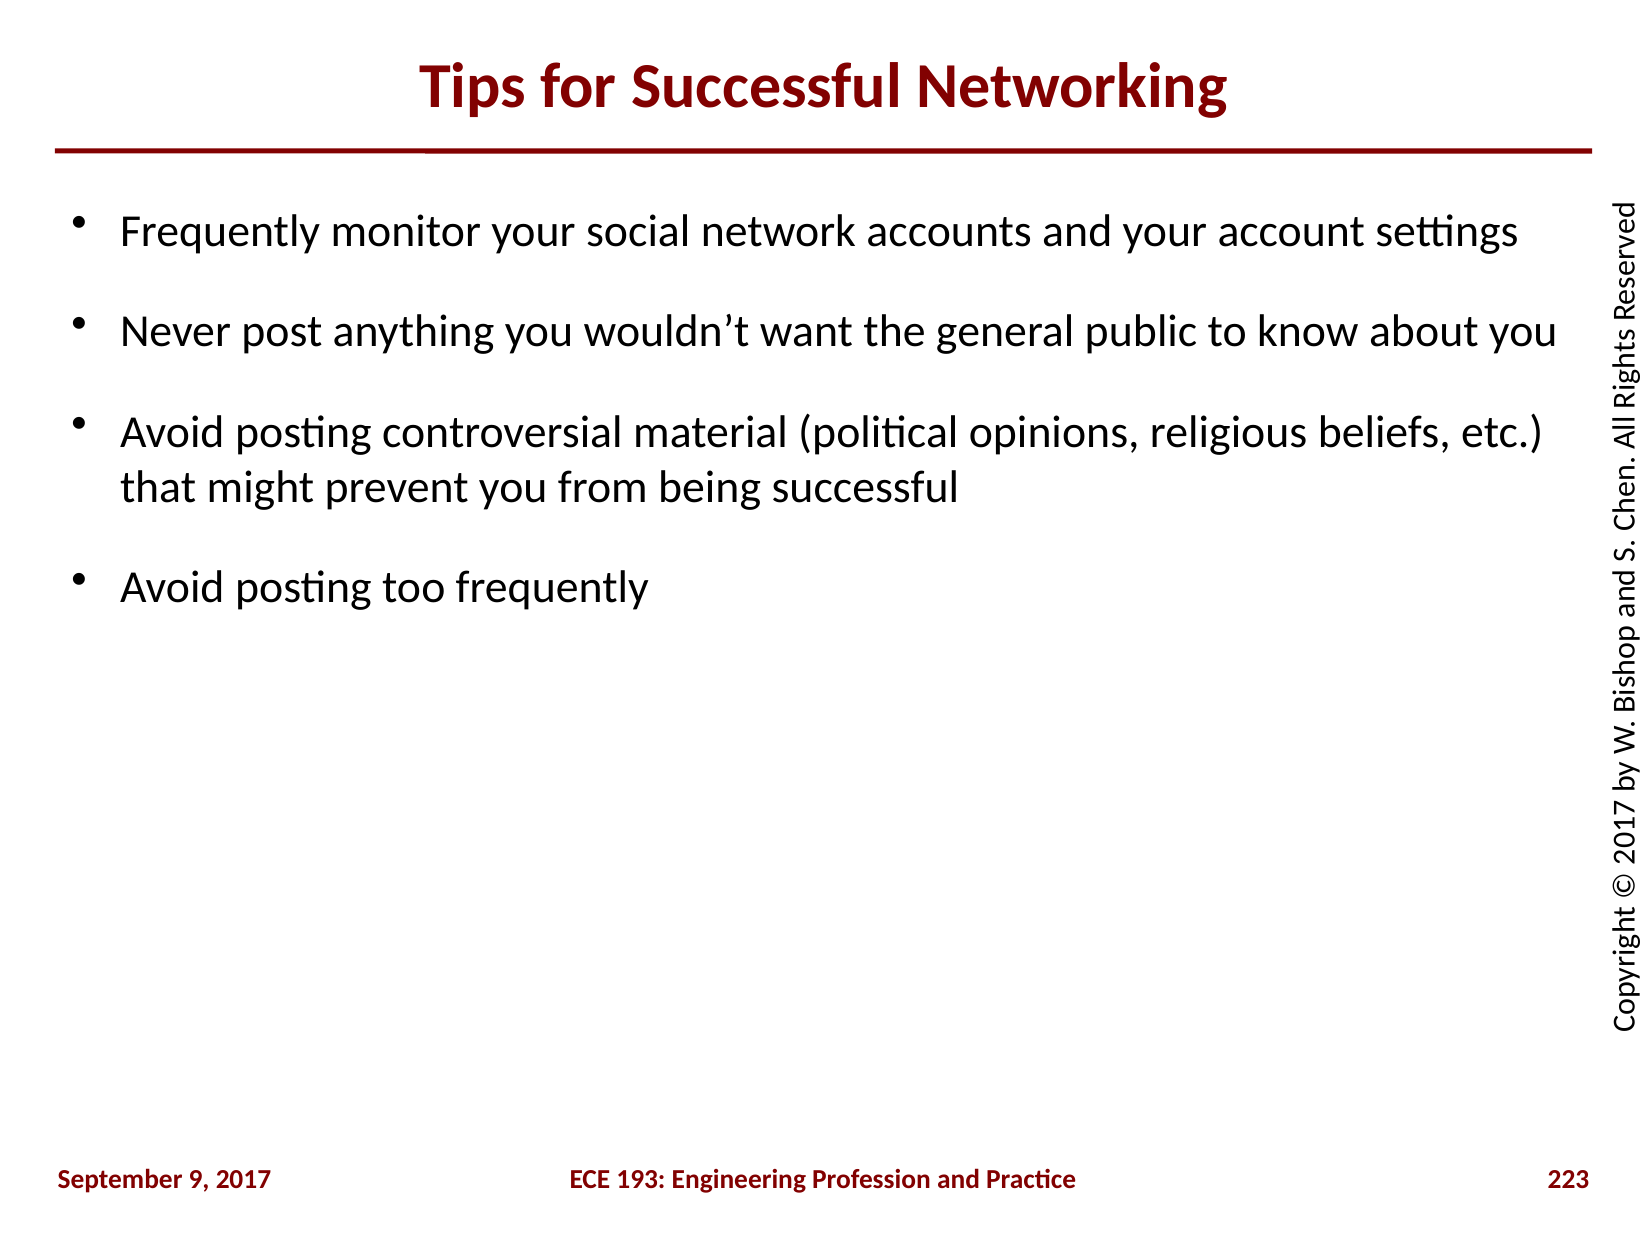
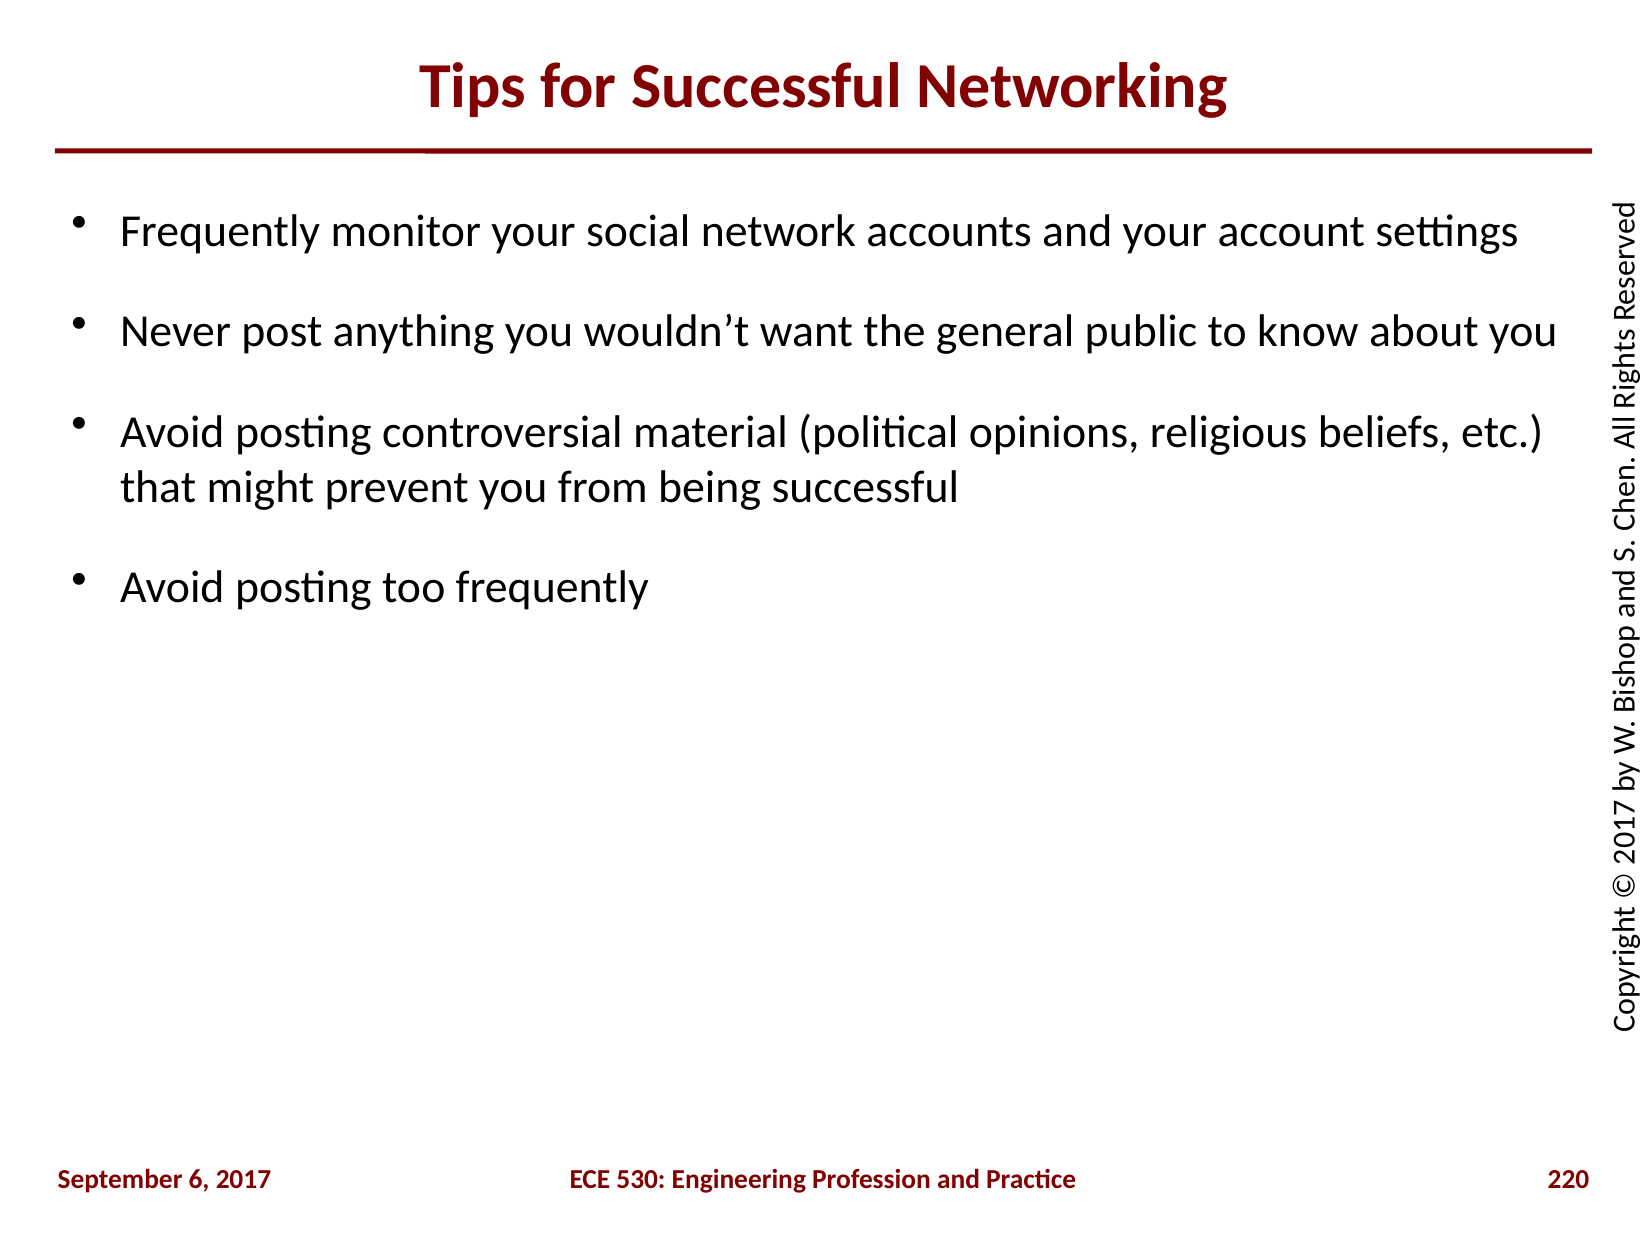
9: 9 -> 6
193: 193 -> 530
223: 223 -> 220
